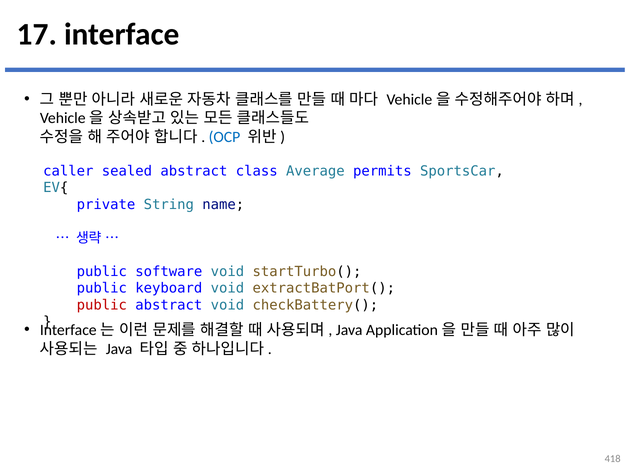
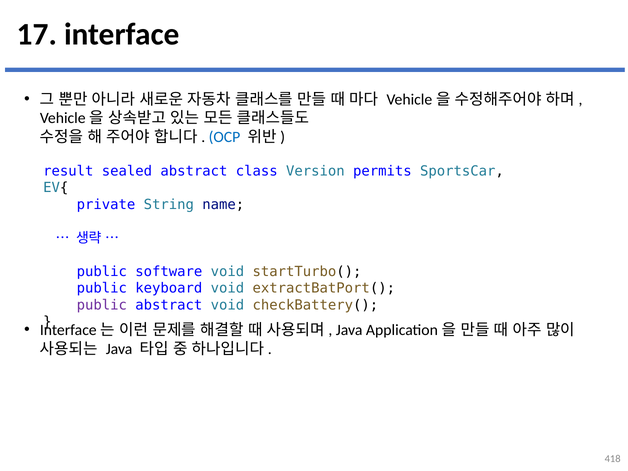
caller: caller -> result
Average: Average -> Version
public at (102, 305) colour: red -> purple
